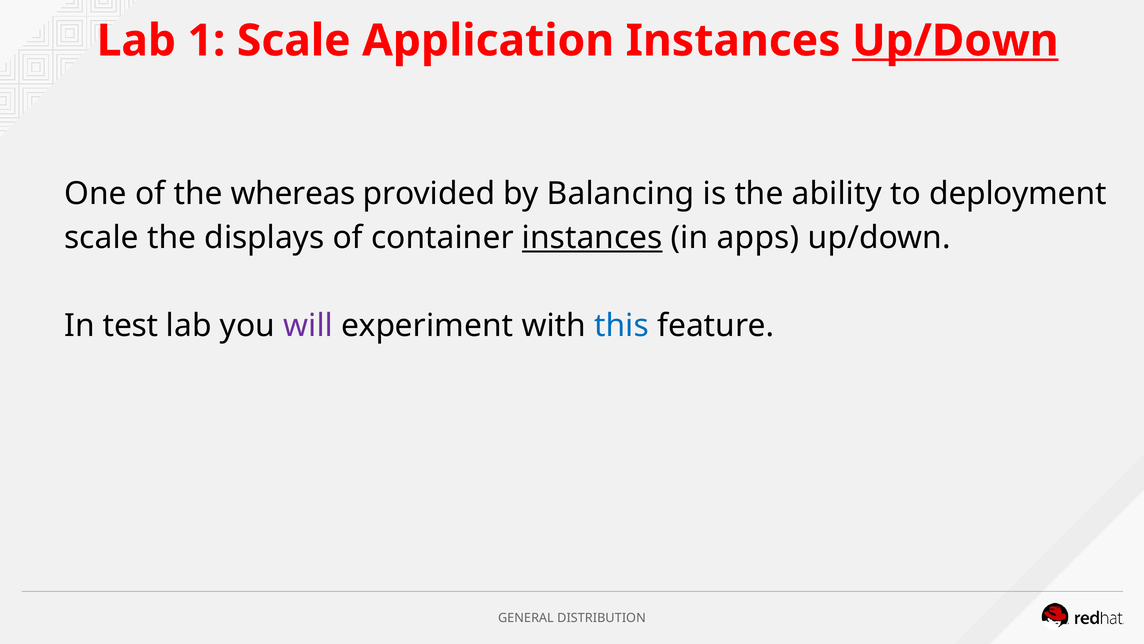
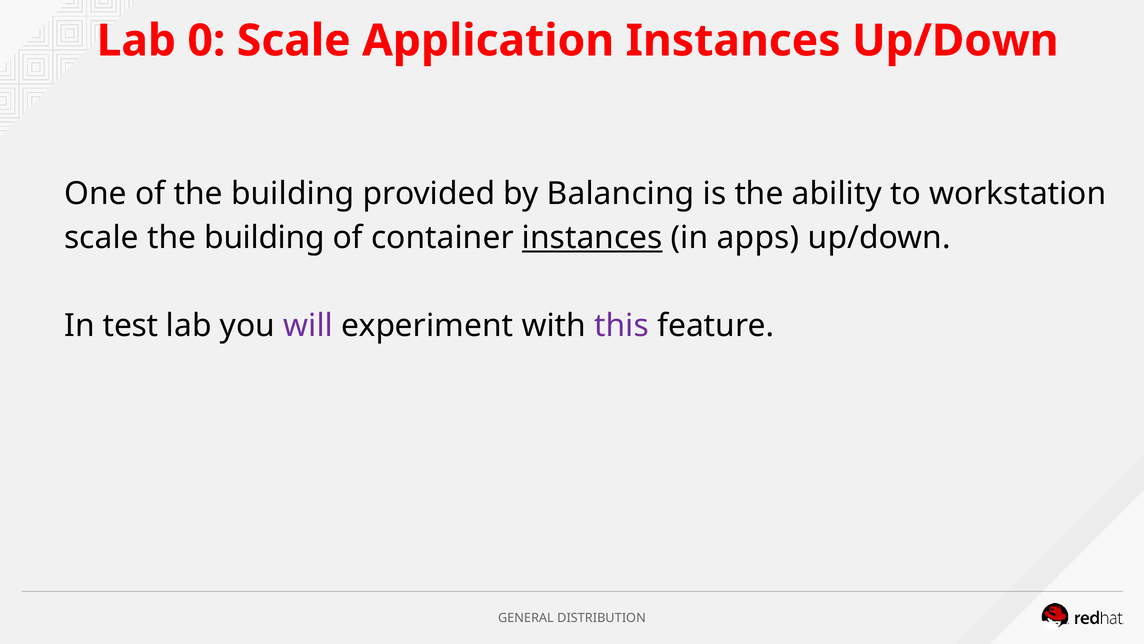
1: 1 -> 0
Up/Down at (955, 41) underline: present -> none
of the whereas: whereas -> building
deployment: deployment -> workstation
scale the displays: displays -> building
this colour: blue -> purple
